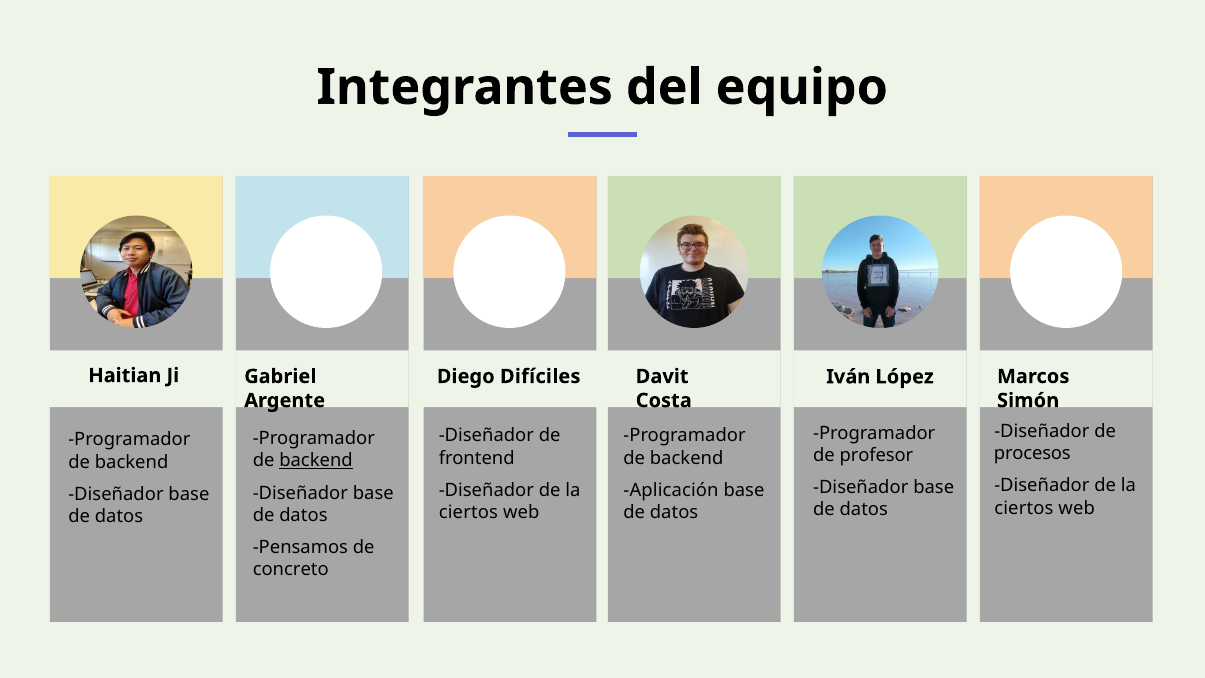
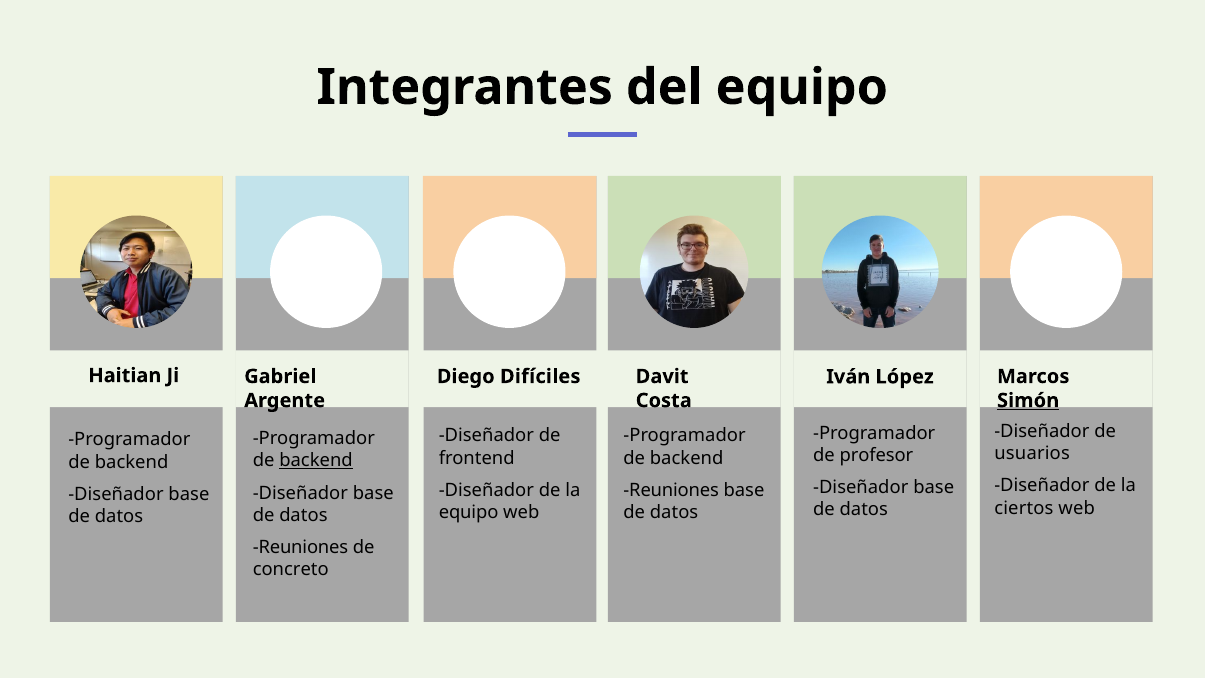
Simón underline: none -> present
procesos: procesos -> usuarios
Aplicación at (671, 490): Aplicación -> Reuniones
ciertos at (468, 512): ciertos -> equipo
Pensamos at (300, 547): Pensamos -> Reuniones
